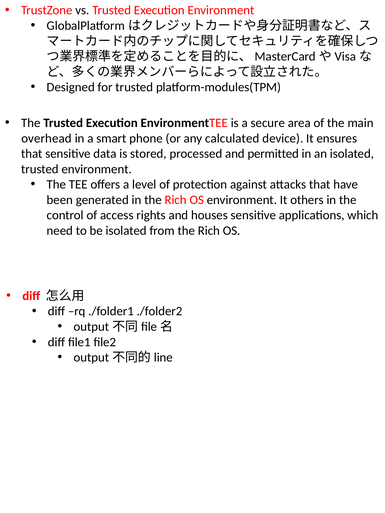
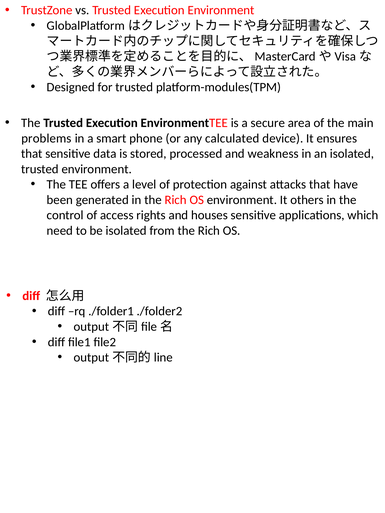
overhead: overhead -> problems
permitted: permitted -> weakness
